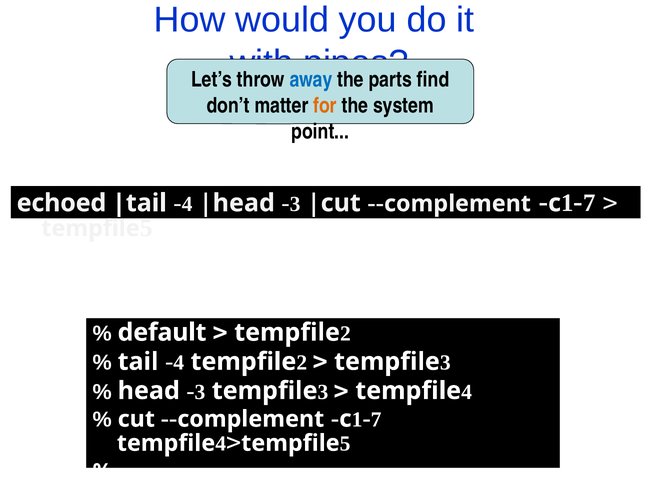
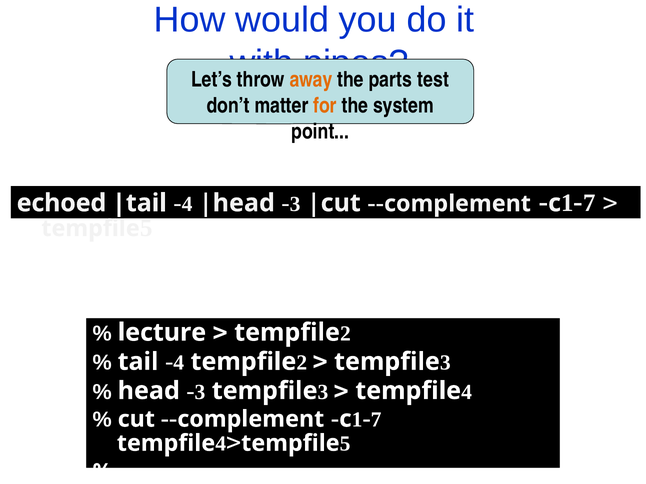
away colour: blue -> orange
find: find -> test
default: default -> lecture
